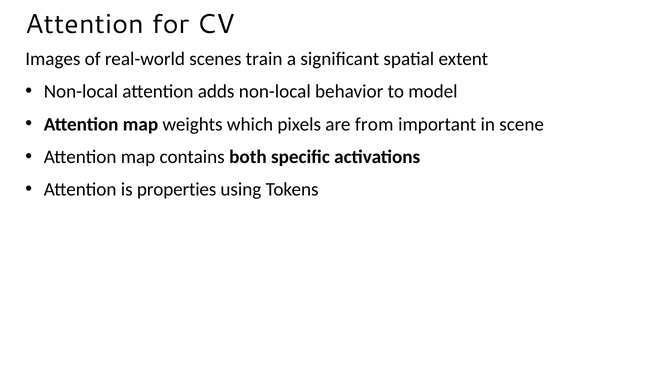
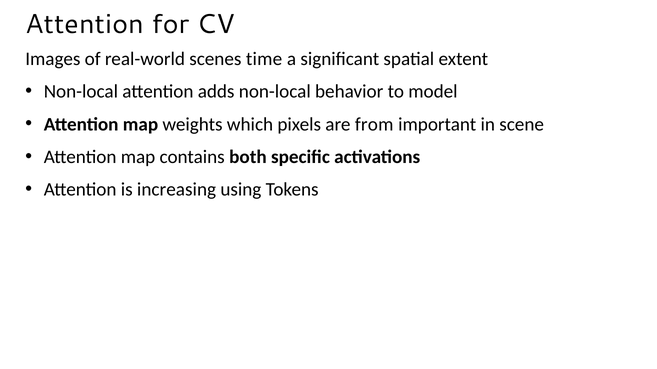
train: train -> time
properties: properties -> increasing
